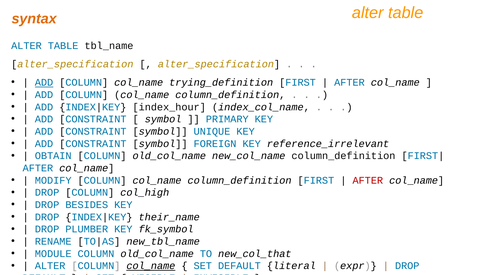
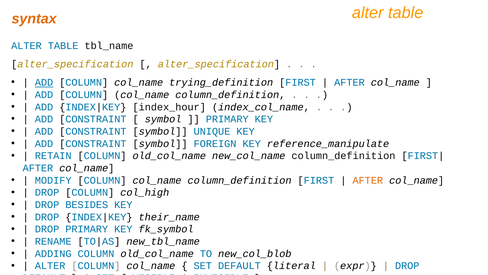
reference_irrelevant: reference_irrelevant -> reference_manipulate
OBTAIN: OBTAIN -> RETAIN
AFTER at (368, 180) colour: red -> orange
DROP PLUMBER: PLUMBER -> PRIMARY
MODULE: MODULE -> ADDING
new_col_that: new_col_that -> new_col_blob
col_name at (151, 265) underline: present -> none
